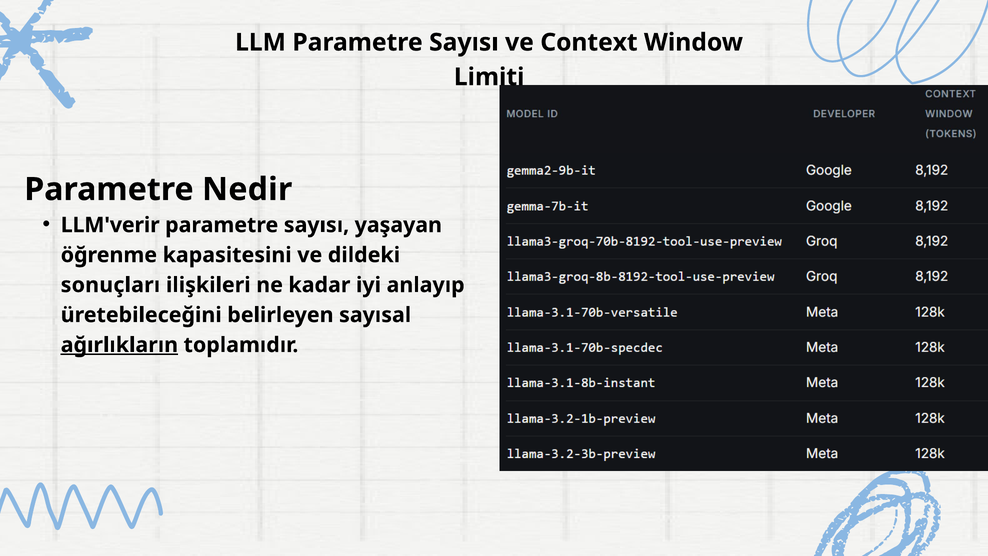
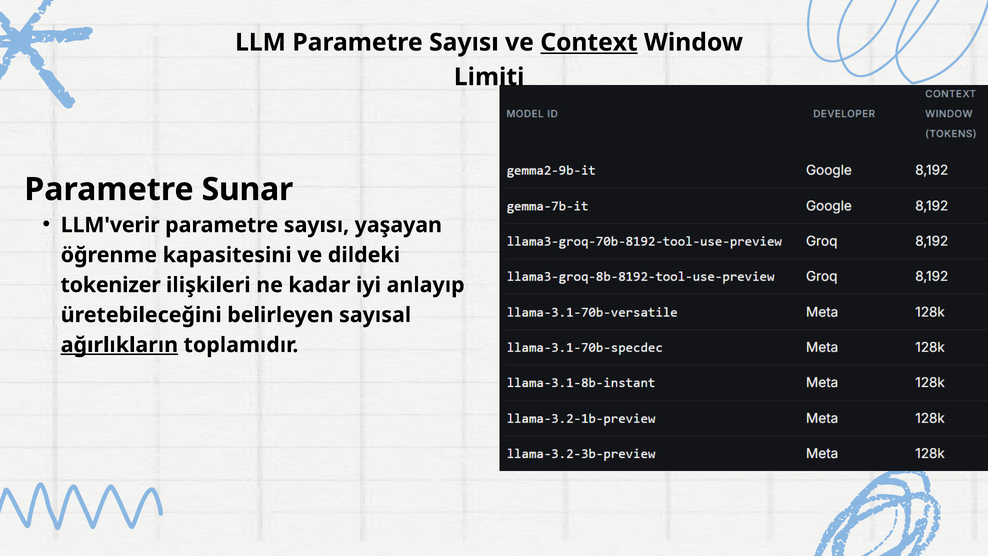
Context underline: none -> present
Nedir: Nedir -> Sunar
sonuçları: sonuçları -> tokenizer
